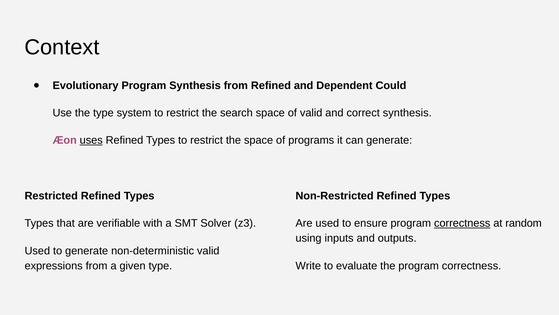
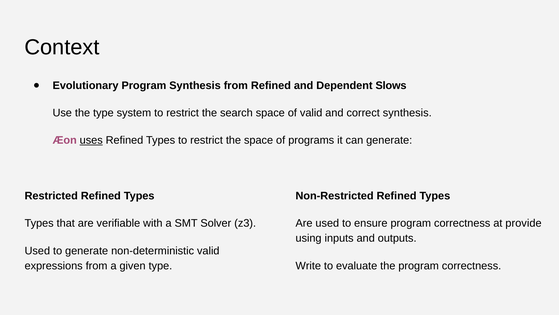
Could: Could -> Slows
correctness at (462, 223) underline: present -> none
random: random -> provide
